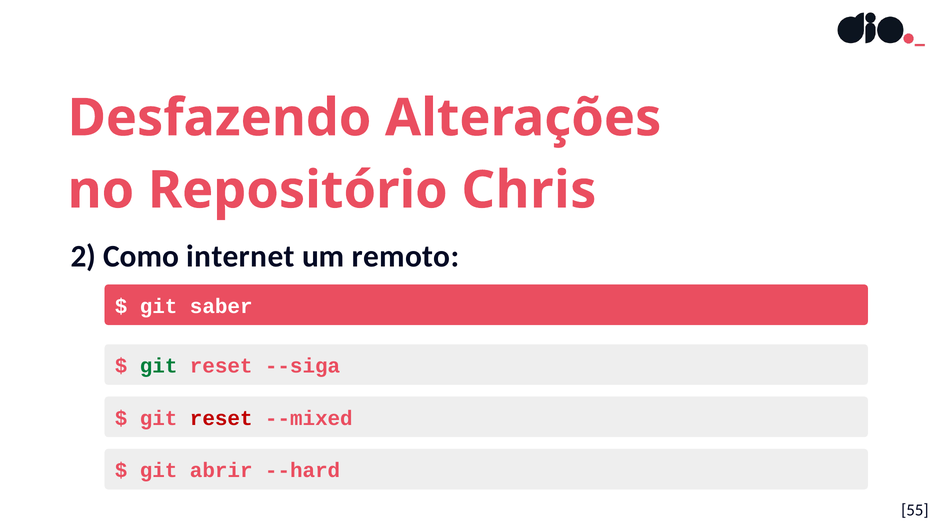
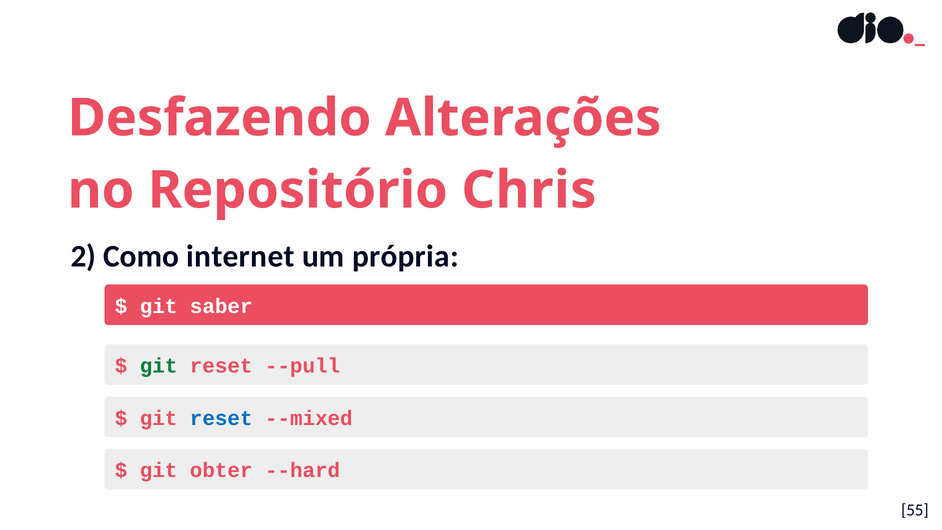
remoto: remoto -> própria
--siga: --siga -> --pull
reset at (221, 418) colour: red -> blue
abrir: abrir -> obter
